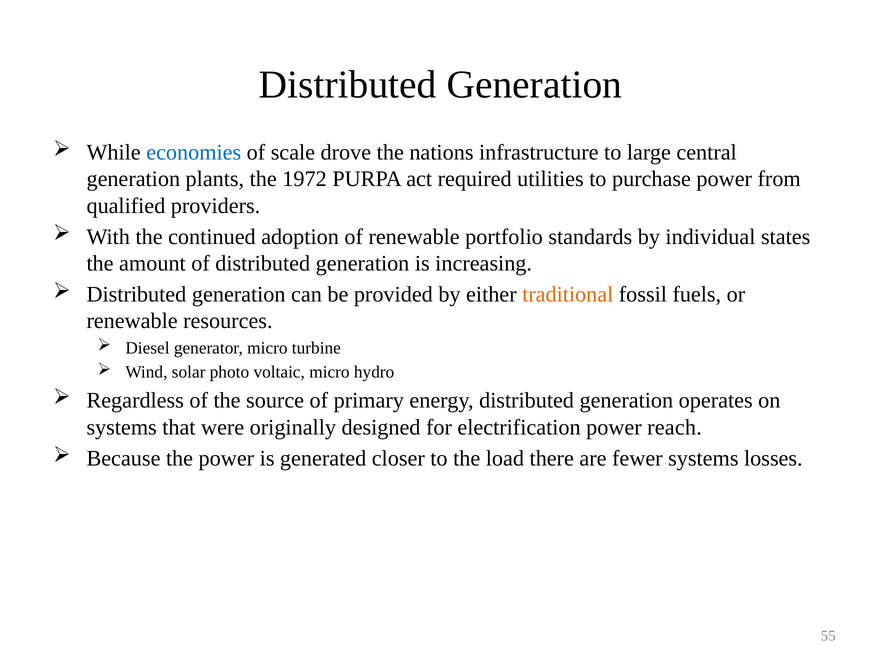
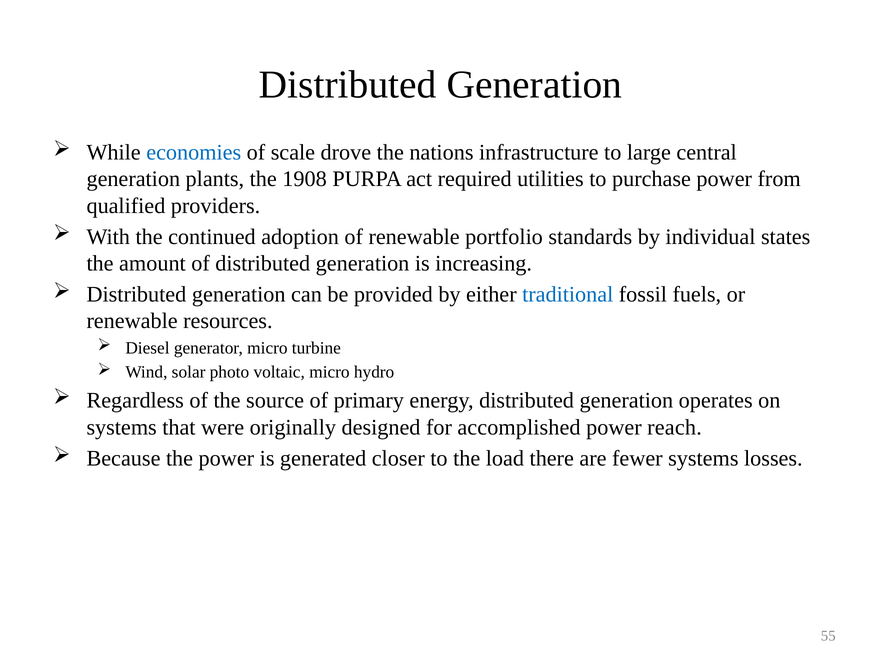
1972: 1972 -> 1908
traditional colour: orange -> blue
electrification: electrification -> accomplished
